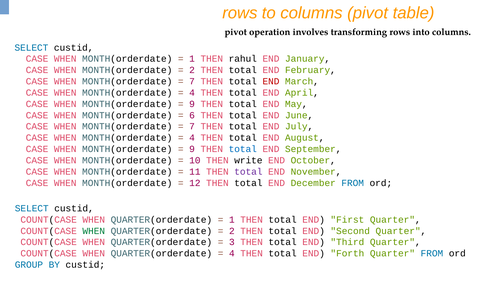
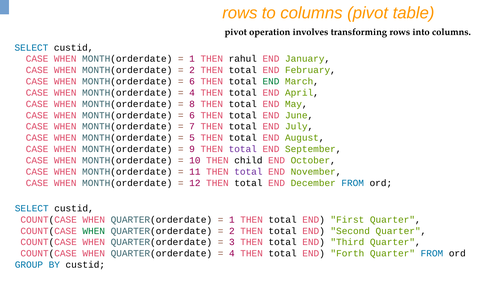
7 at (192, 81): 7 -> 6
END at (271, 81) colour: red -> green
9 at (192, 104): 9 -> 8
4 at (192, 138): 4 -> 5
total at (243, 149) colour: blue -> purple
write: write -> child
